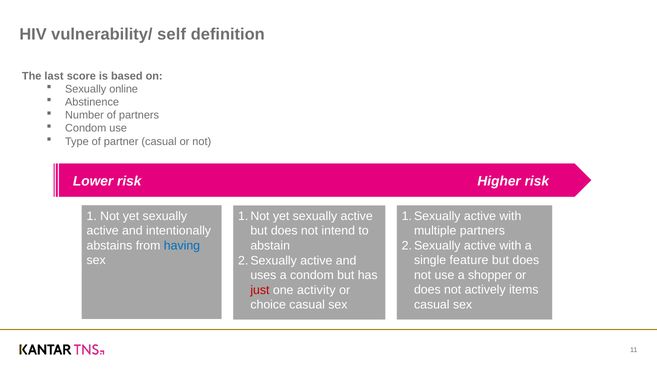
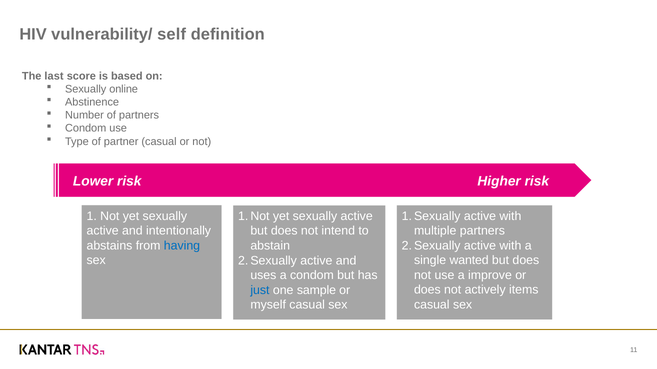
feature: feature -> wanted
shopper: shopper -> improve
just colour: red -> blue
activity: activity -> sample
choice: choice -> myself
